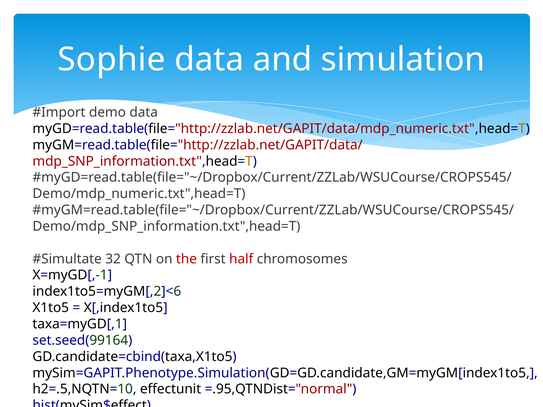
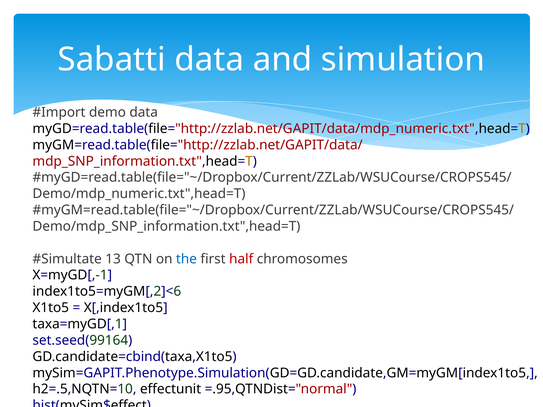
Sophie: Sophie -> Sabatti
32: 32 -> 13
the colour: red -> blue
